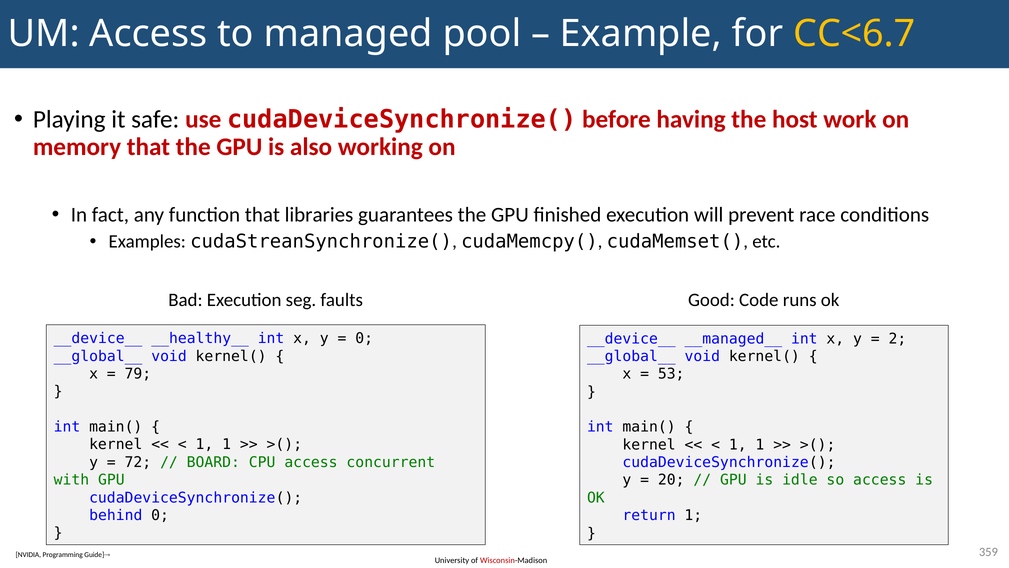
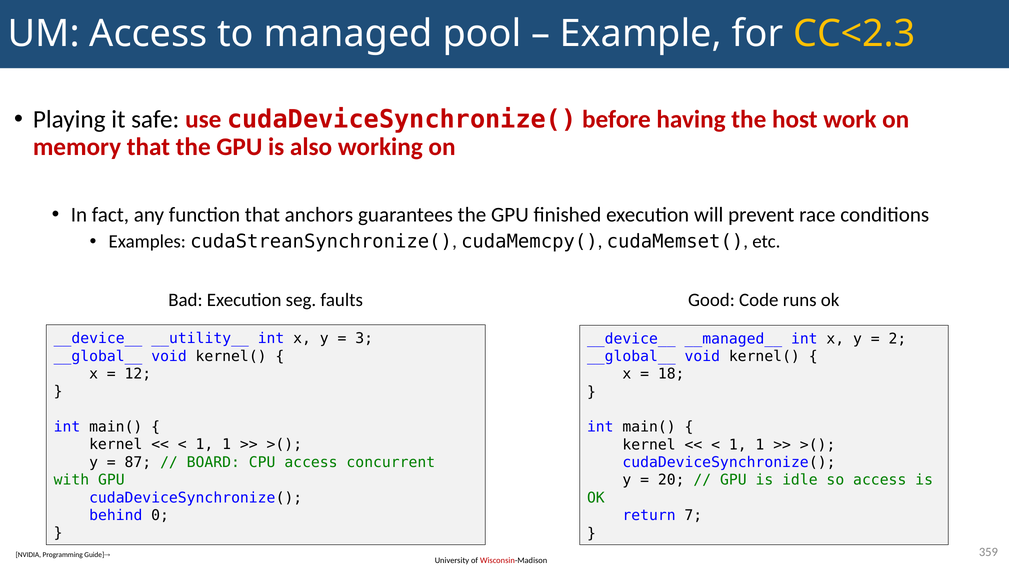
CC<6.7: CC<6.7 -> CC<2.3
libraries: libraries -> anchors
__healthy__: __healthy__ -> __utility__
0 at (364, 338): 0 -> 3
79: 79 -> 12
53: 53 -> 18
72: 72 -> 87
return 1: 1 -> 7
